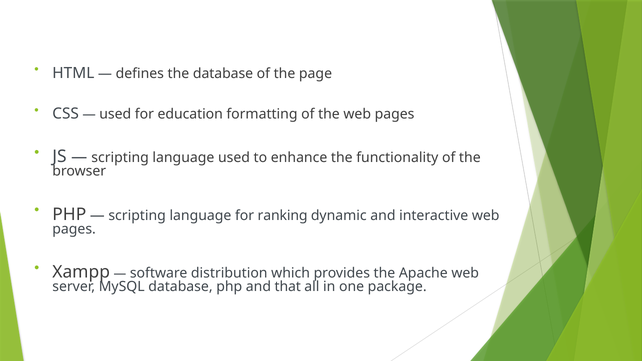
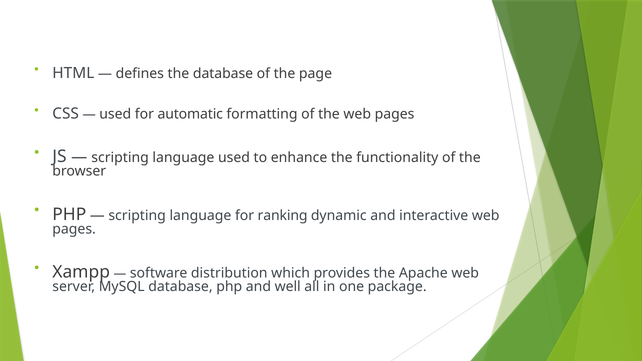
education: education -> automatic
that: that -> well
